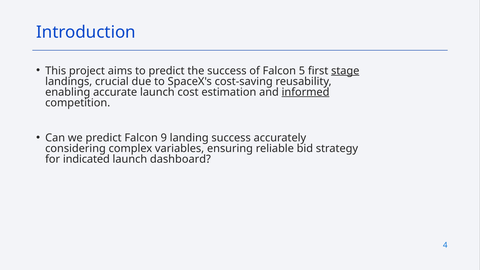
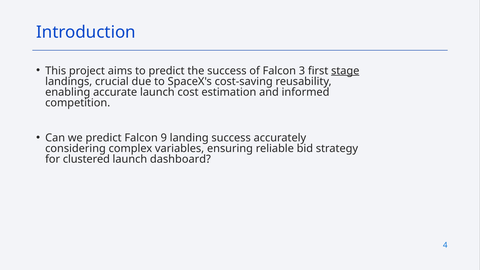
5: 5 -> 3
informed underline: present -> none
indicated: indicated -> clustered
